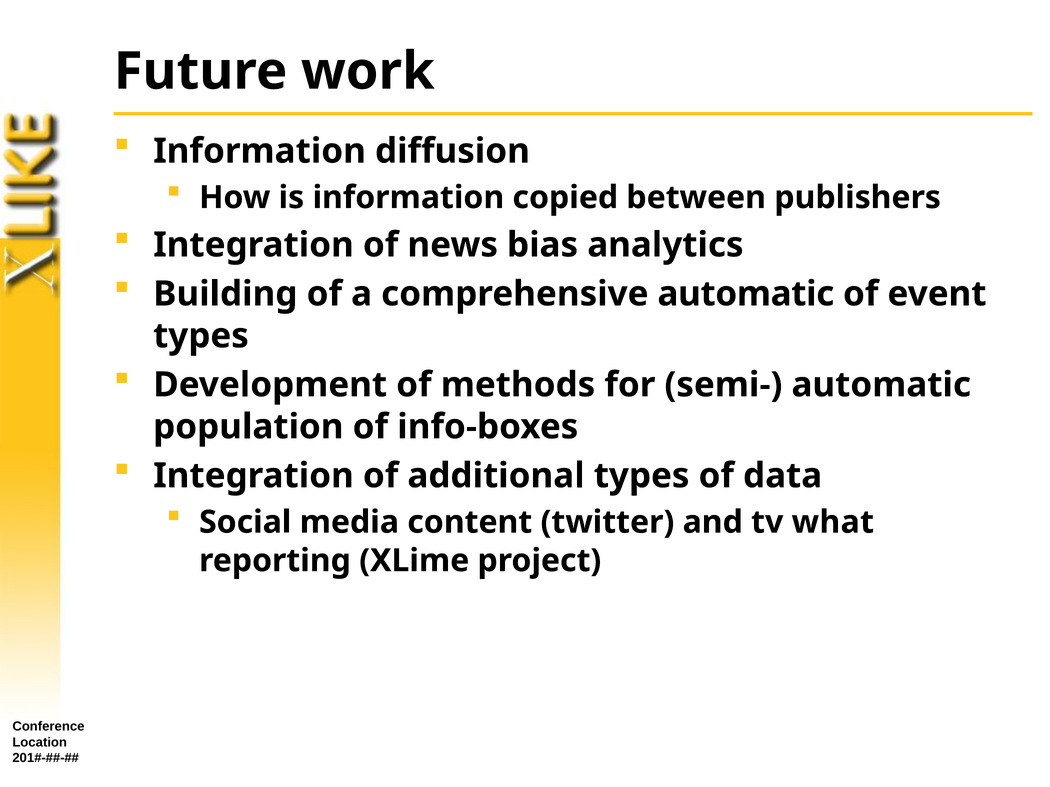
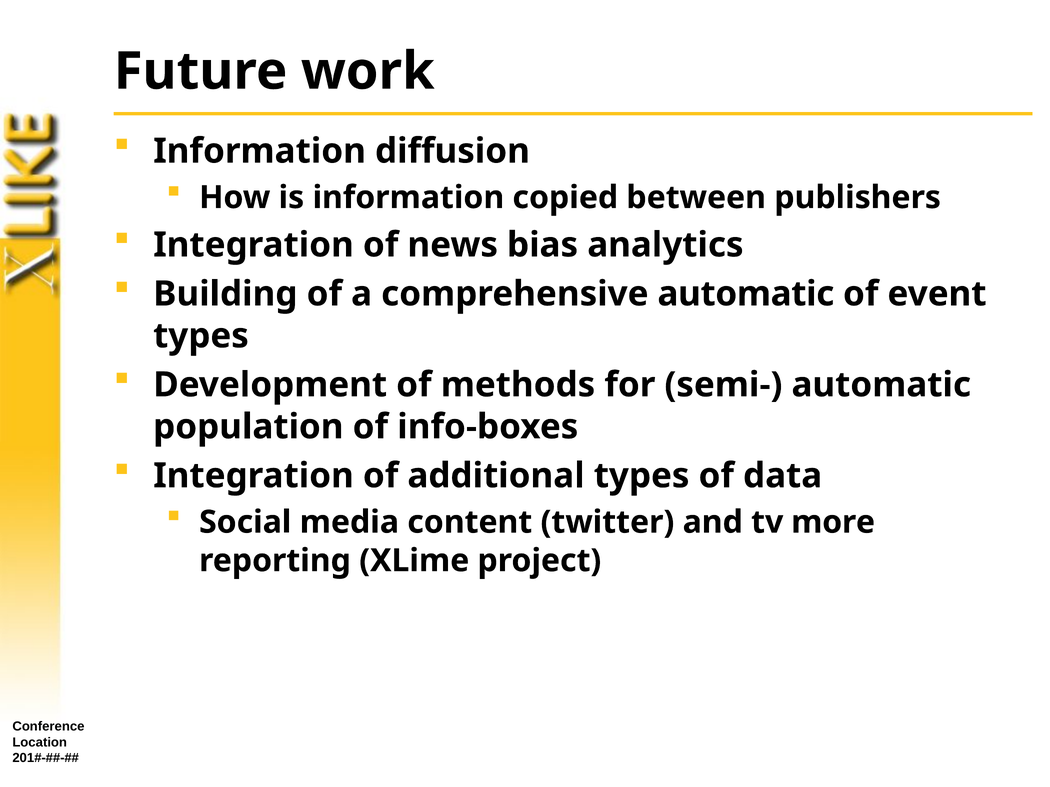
what: what -> more
